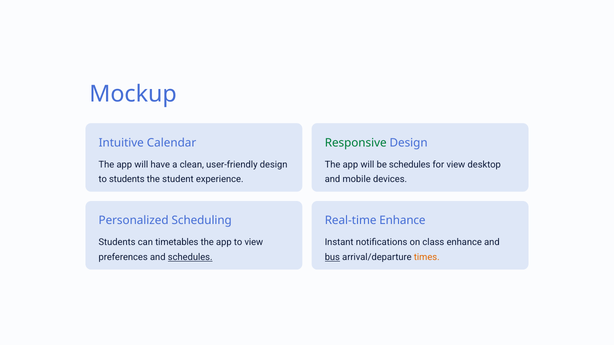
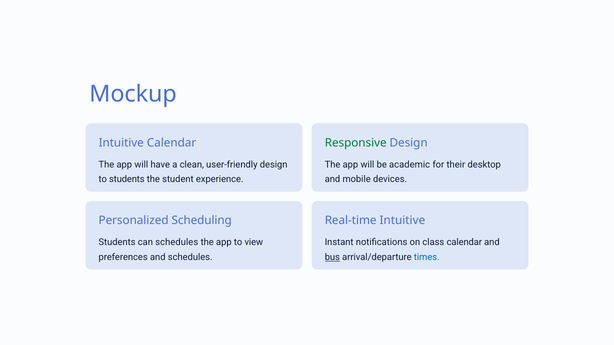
be schedules: schedules -> academic
for view: view -> their
Real-time Enhance: Enhance -> Intuitive
can timetables: timetables -> schedules
class enhance: enhance -> calendar
schedules at (190, 257) underline: present -> none
times colour: orange -> blue
